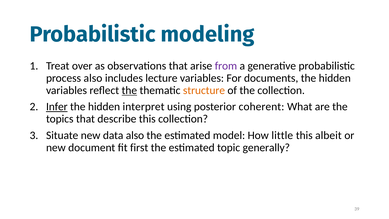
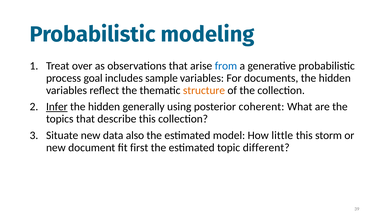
from colour: purple -> blue
process also: also -> goal
lecture: lecture -> sample
the at (129, 90) underline: present -> none
interpret: interpret -> generally
albeit: albeit -> storm
generally: generally -> different
